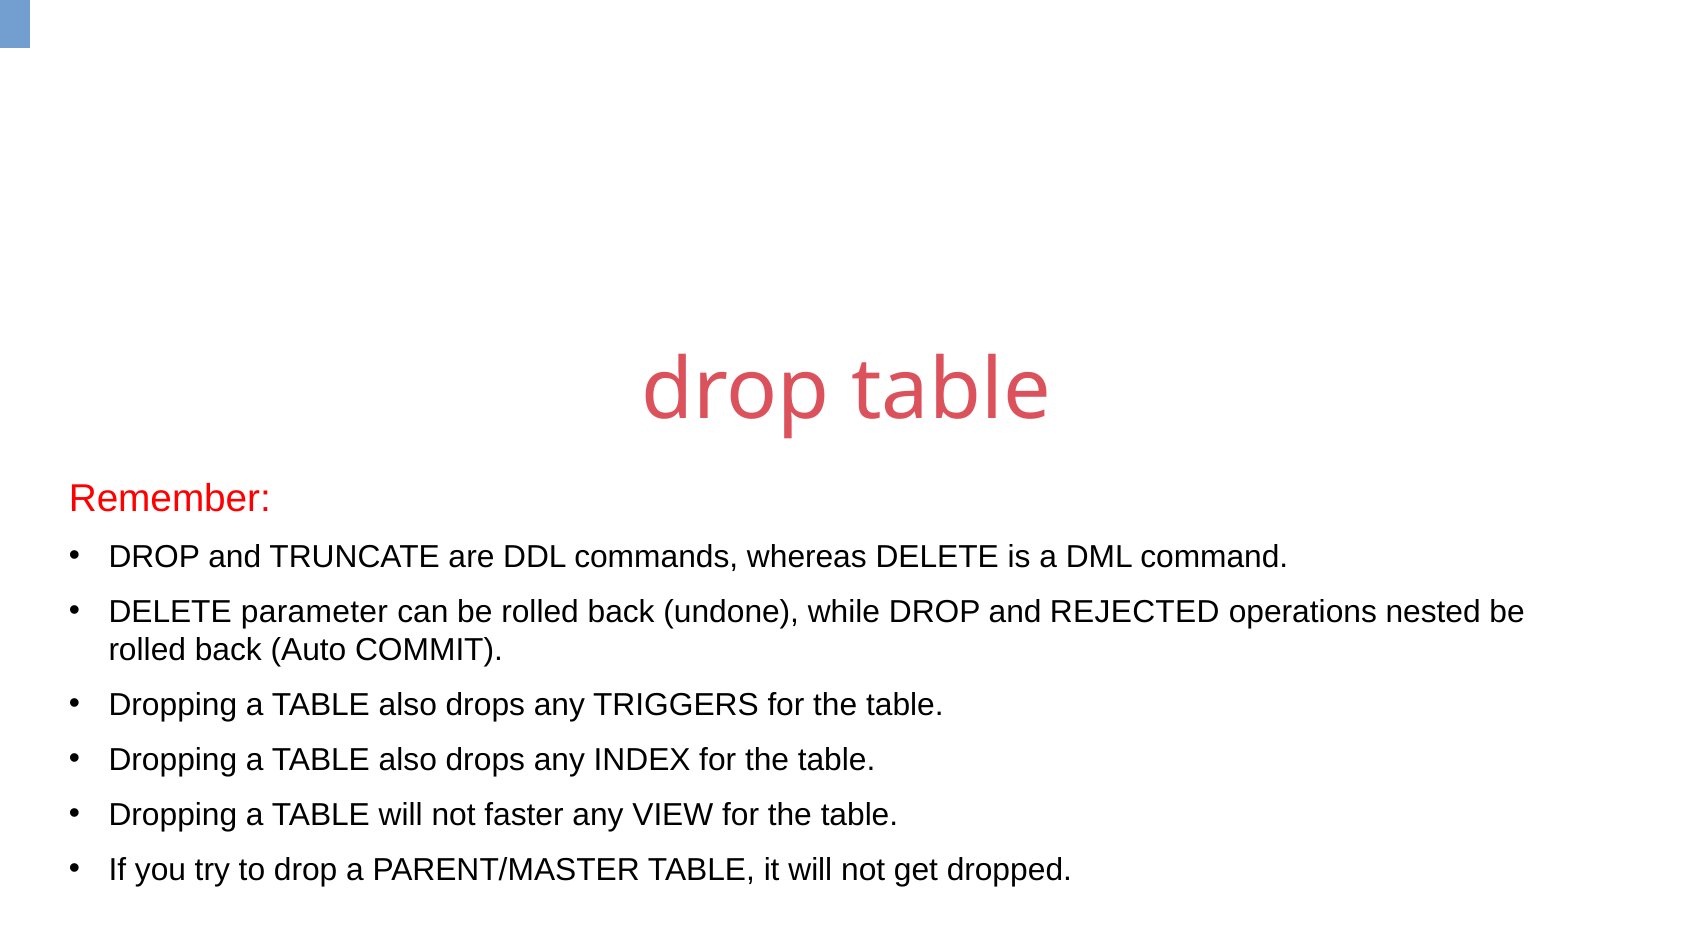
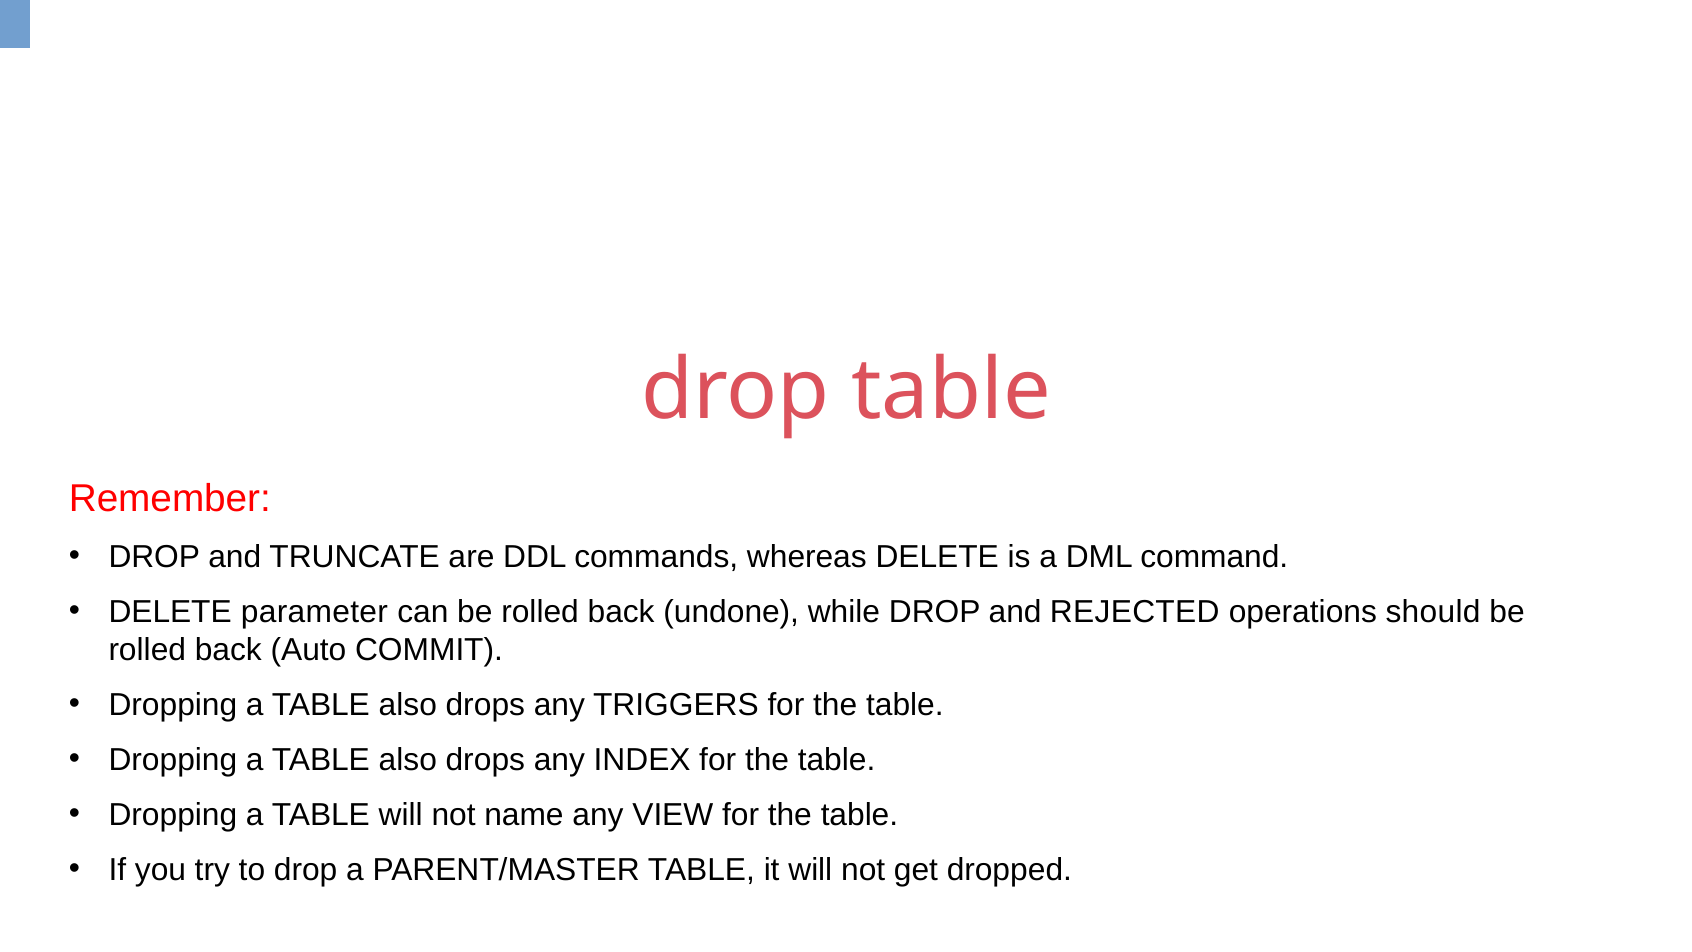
nested: nested -> should
faster: faster -> name
